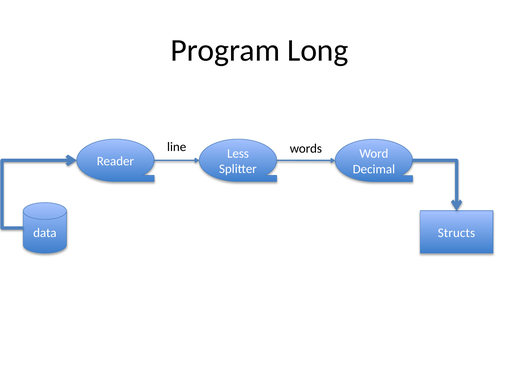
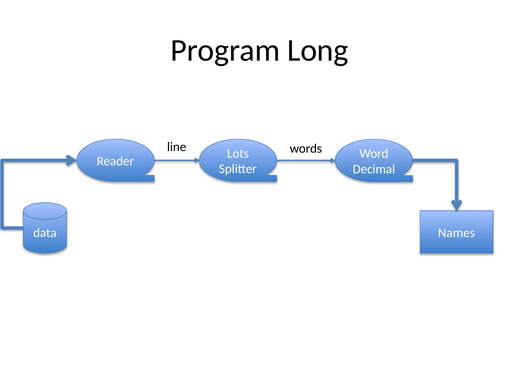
Less: Less -> Lots
Structs: Structs -> Names
